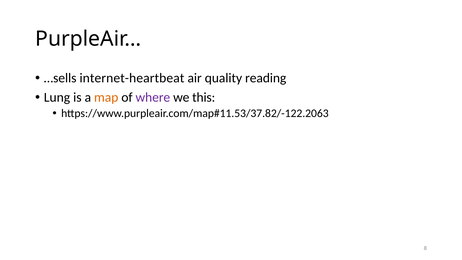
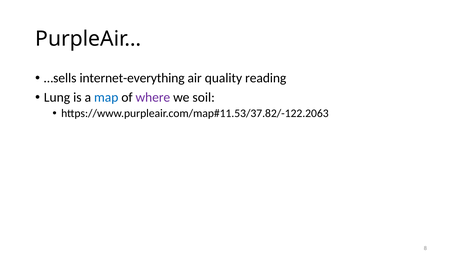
internet-heartbeat: internet-heartbeat -> internet-everything
map colour: orange -> blue
this: this -> soil
